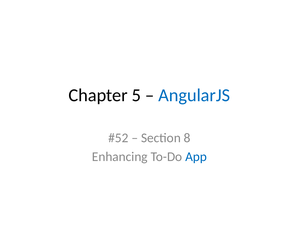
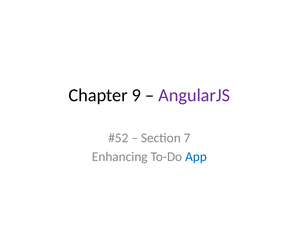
5: 5 -> 9
AngularJS colour: blue -> purple
8: 8 -> 7
